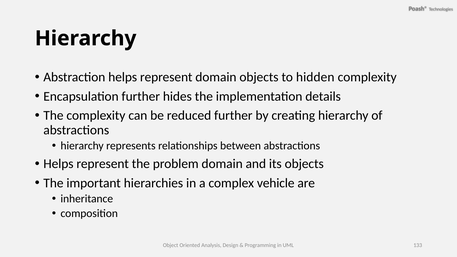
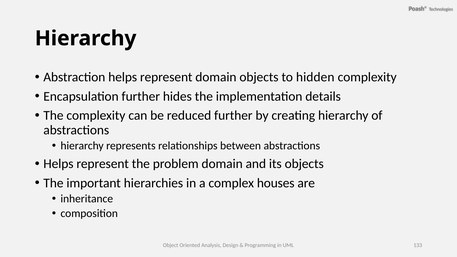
vehicle: vehicle -> houses
